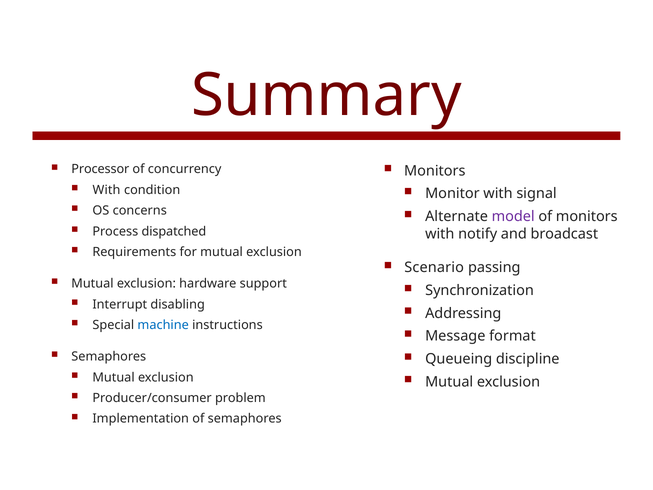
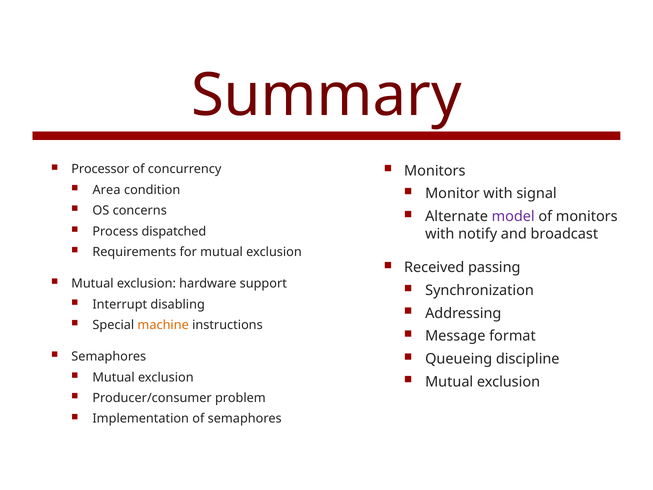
With at (107, 190): With -> Area
Scenario: Scenario -> Received
machine colour: blue -> orange
